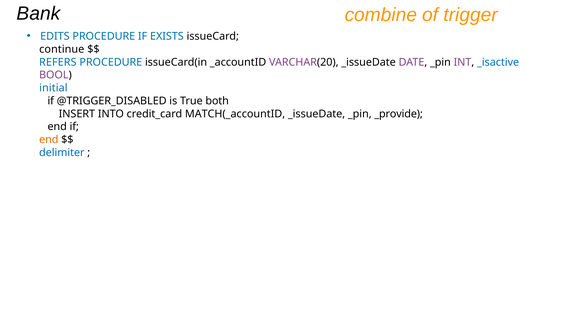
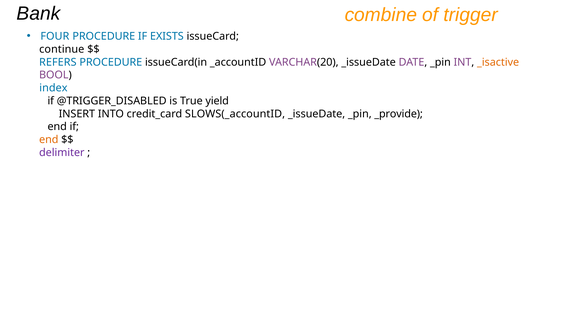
EDITS: EDITS -> FOUR
_isactive colour: blue -> orange
initial: initial -> index
both: both -> yield
MATCH(_accountID: MATCH(_accountID -> SLOWS(_accountID
delimiter colour: blue -> purple
